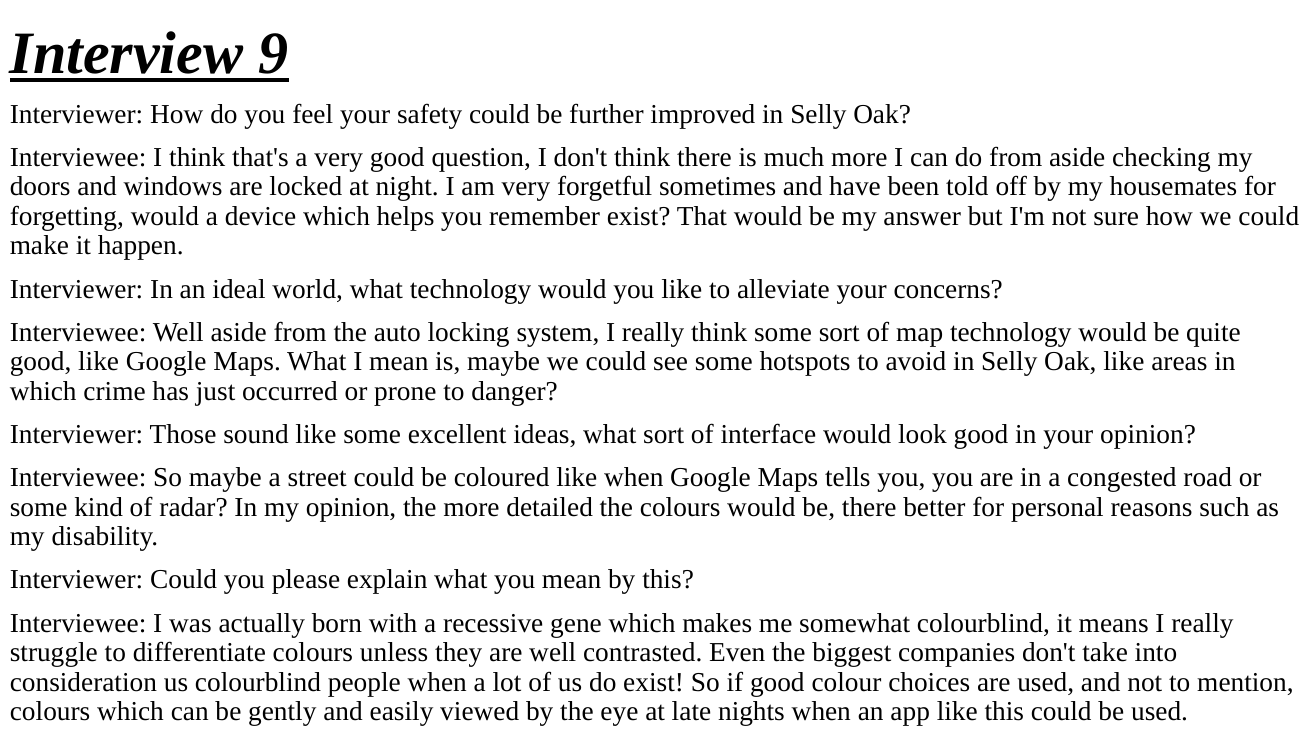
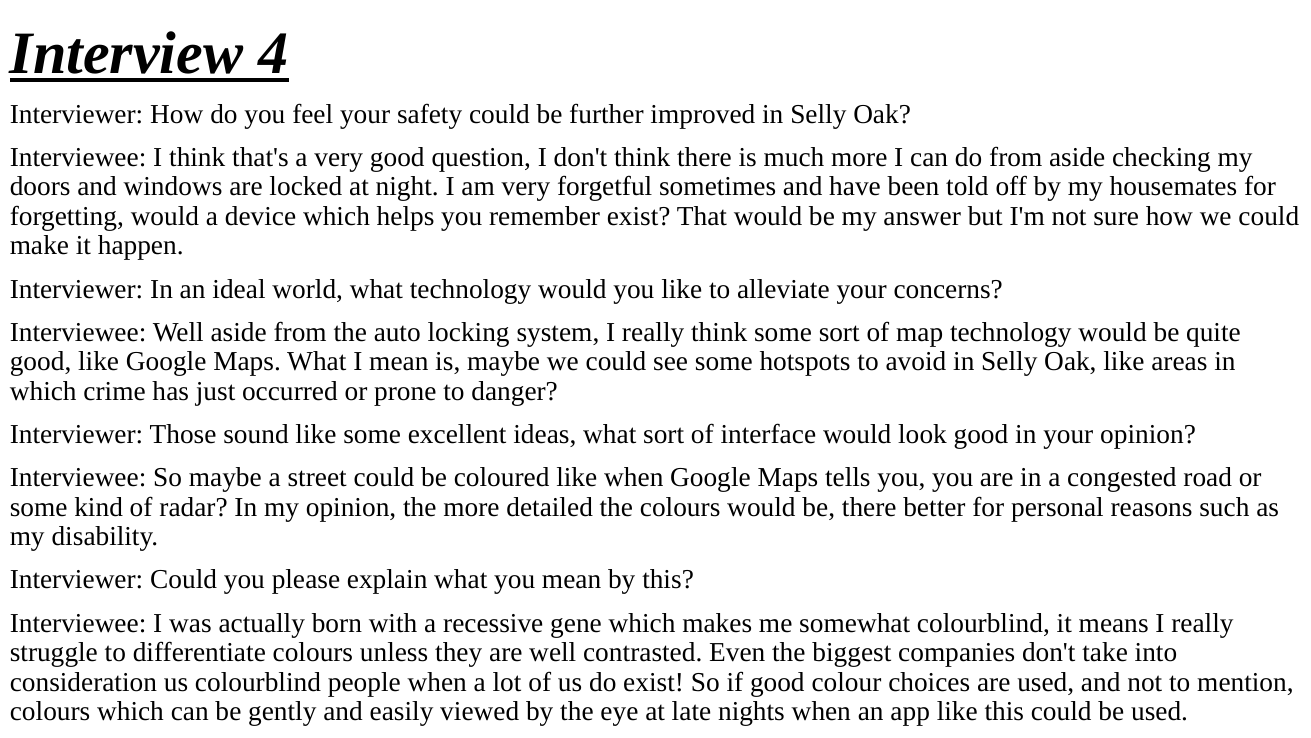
9: 9 -> 4
